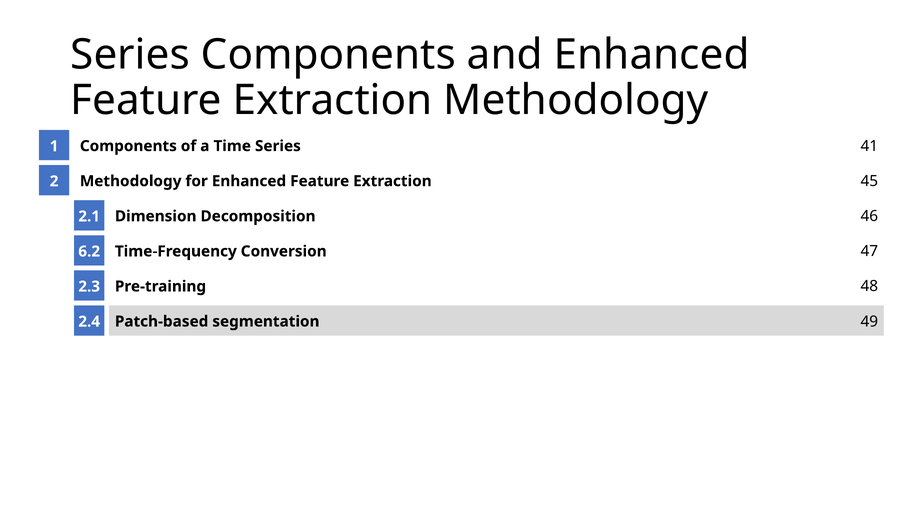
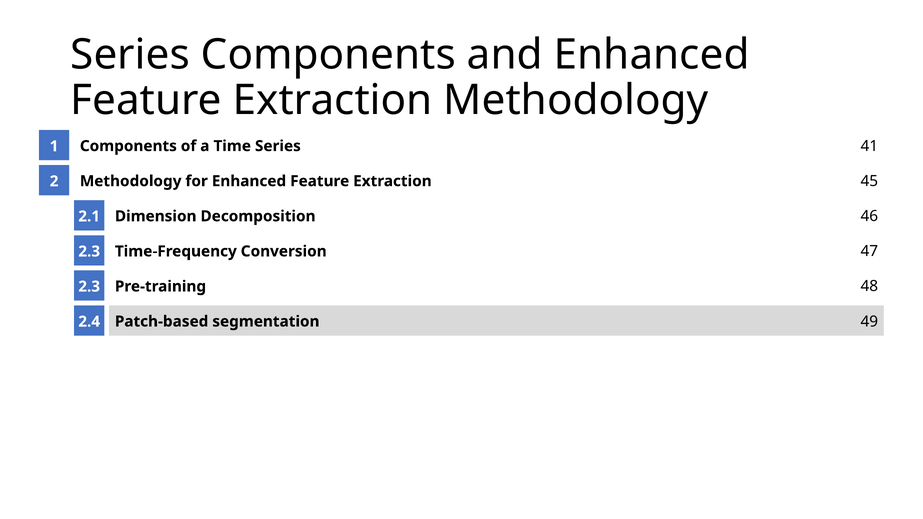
6.2 at (89, 252): 6.2 -> 2.3
